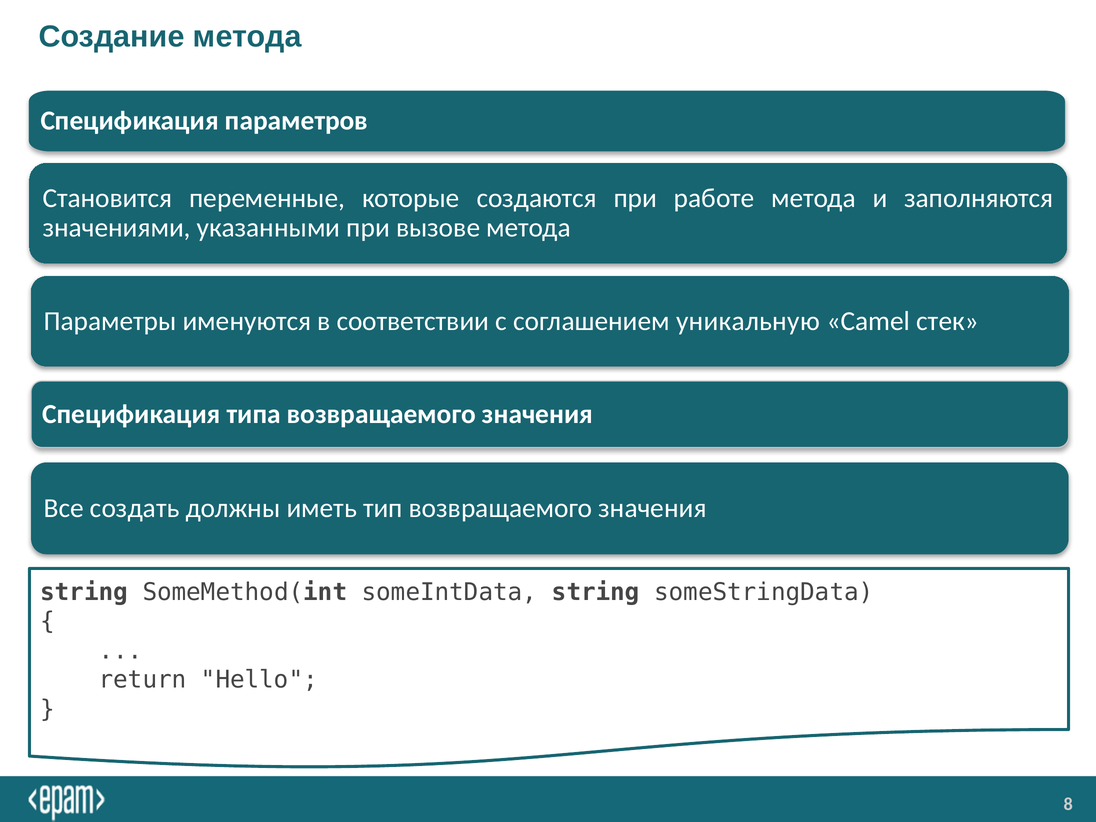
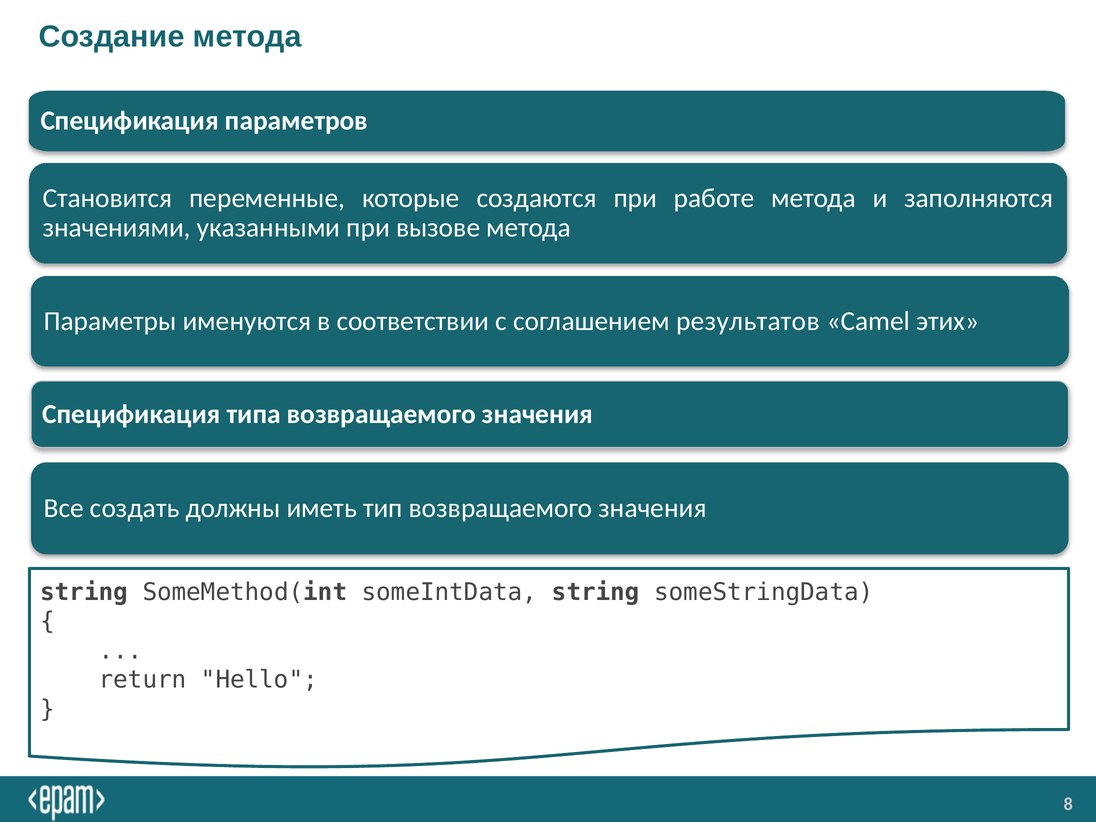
уникальную: уникальную -> результатов
стек: стек -> этих
